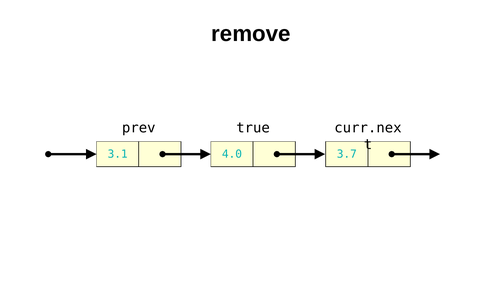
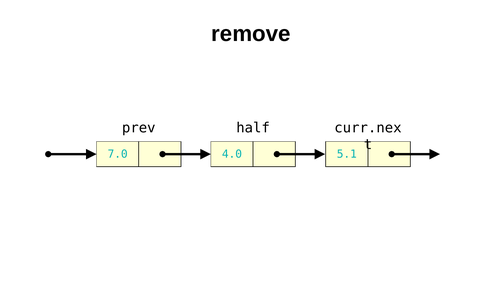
true: true -> half
3.1: 3.1 -> 7.0
3.7: 3.7 -> 5.1
